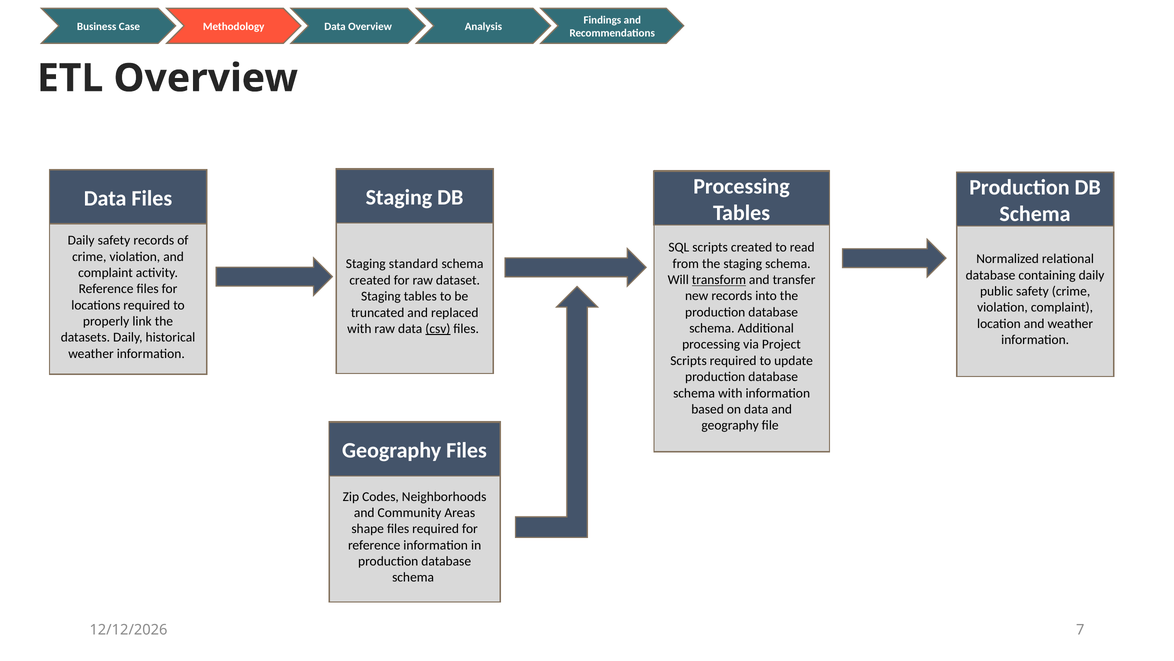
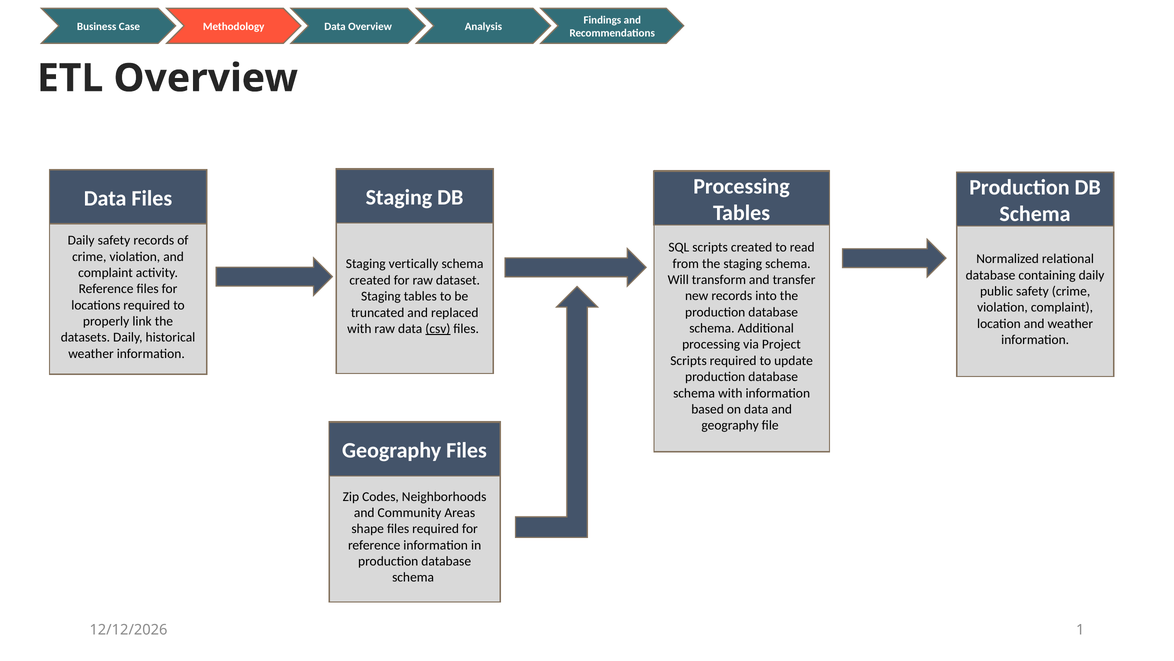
standard: standard -> vertically
transform underline: present -> none
7: 7 -> 1
